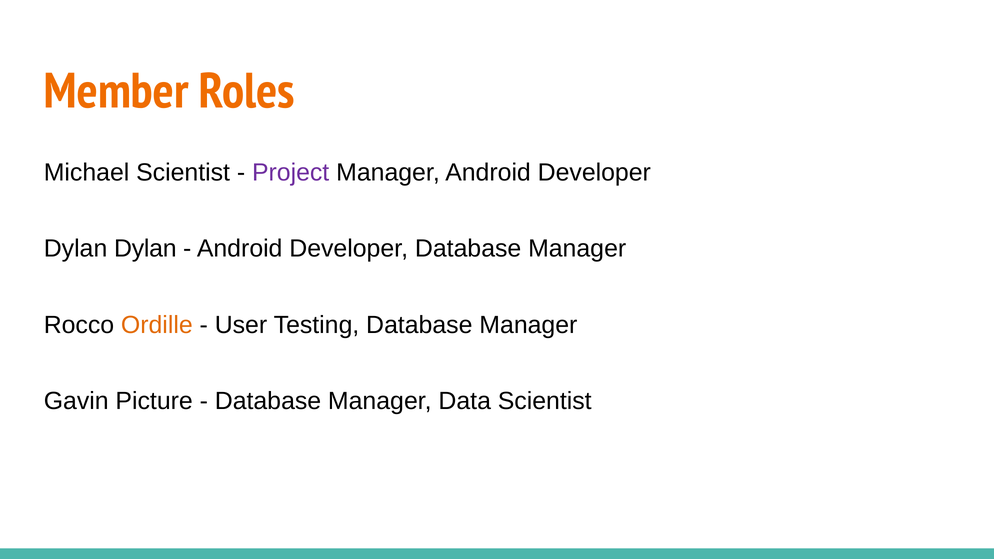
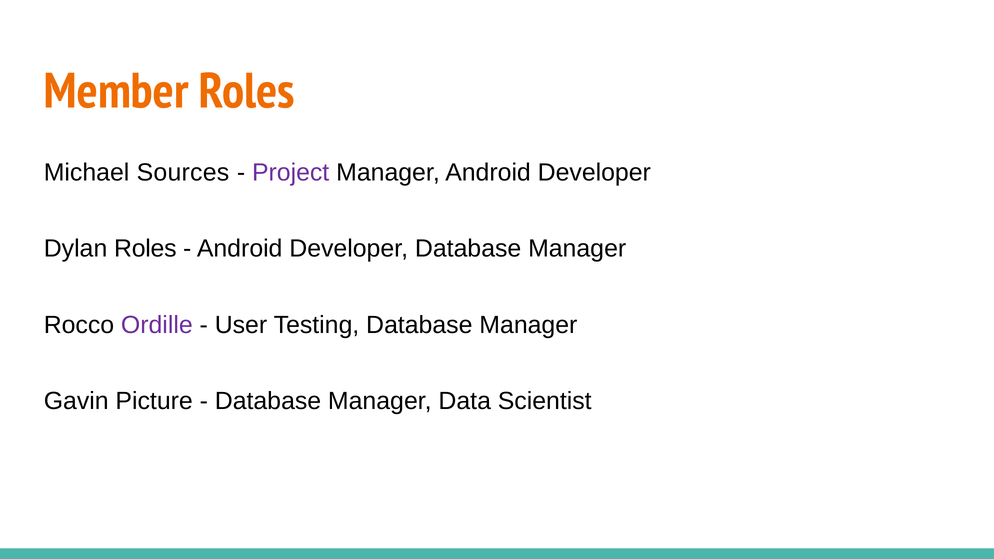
Michael Scientist: Scientist -> Sources
Dylan Dylan: Dylan -> Roles
Ordille colour: orange -> purple
